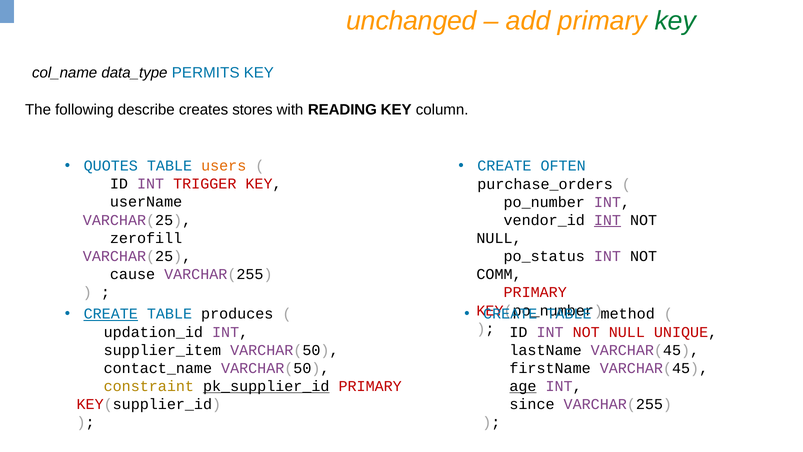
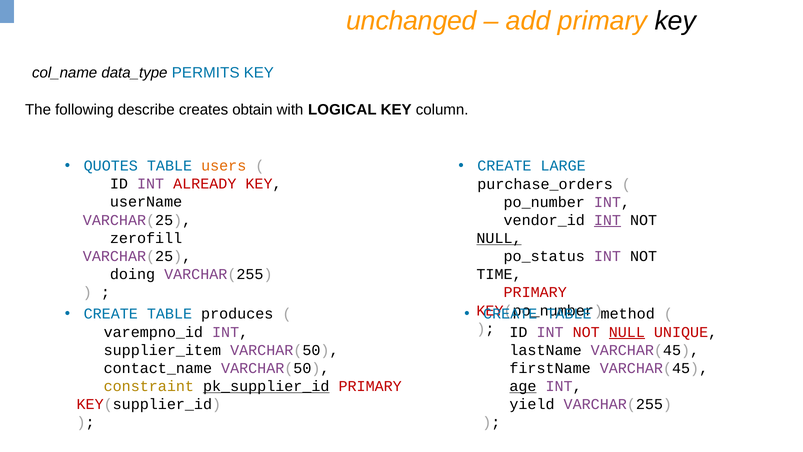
key at (675, 21) colour: green -> black
stores: stores -> obtain
READING: READING -> LOGICAL
OFTEN: OFTEN -> LARGE
TRIGGER: TRIGGER -> ALREADY
NULL at (499, 238) underline: none -> present
cause: cause -> doing
COMM: COMM -> TIME
CREATE at (111, 314) underline: present -> none
updation_id: updation_id -> varempno_id
NULL at (627, 332) underline: none -> present
since: since -> yield
